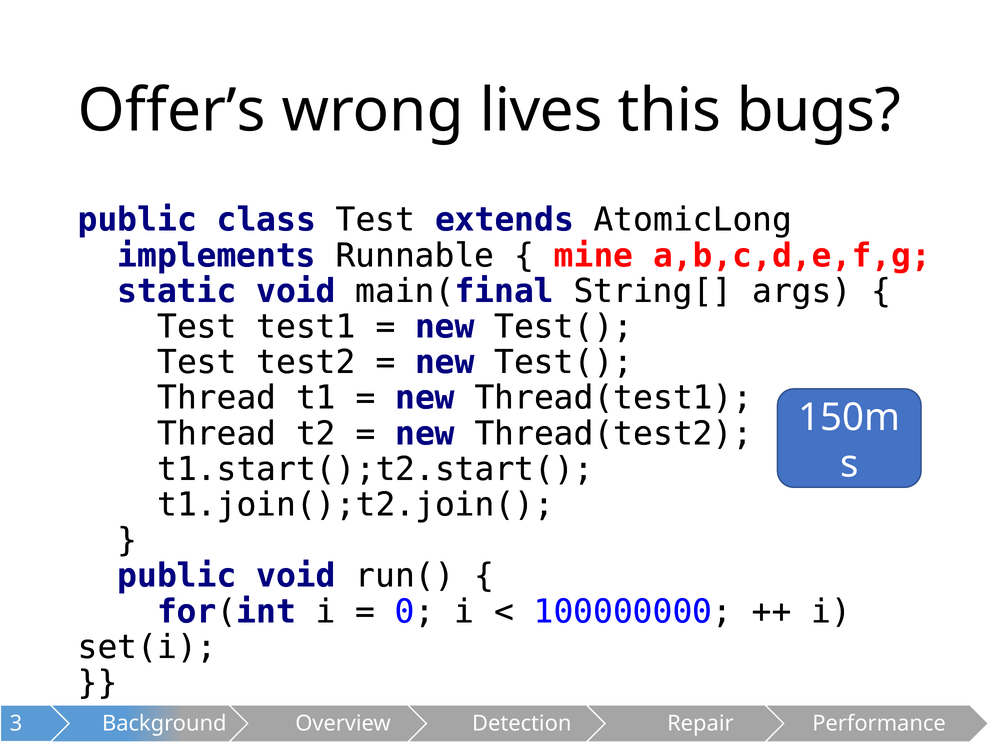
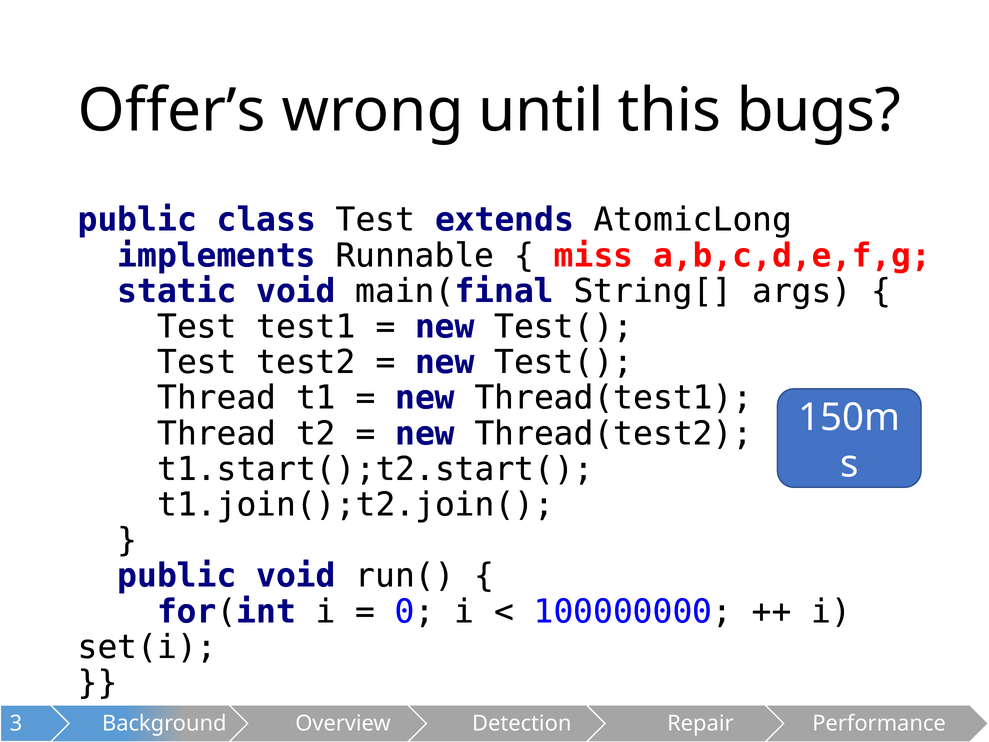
lives: lives -> until
mine: mine -> miss
